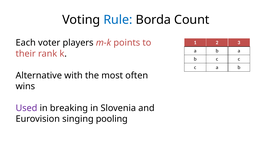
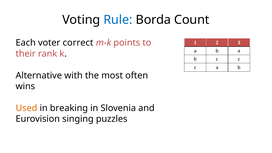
players: players -> correct
Used colour: purple -> orange
pooling: pooling -> puzzles
